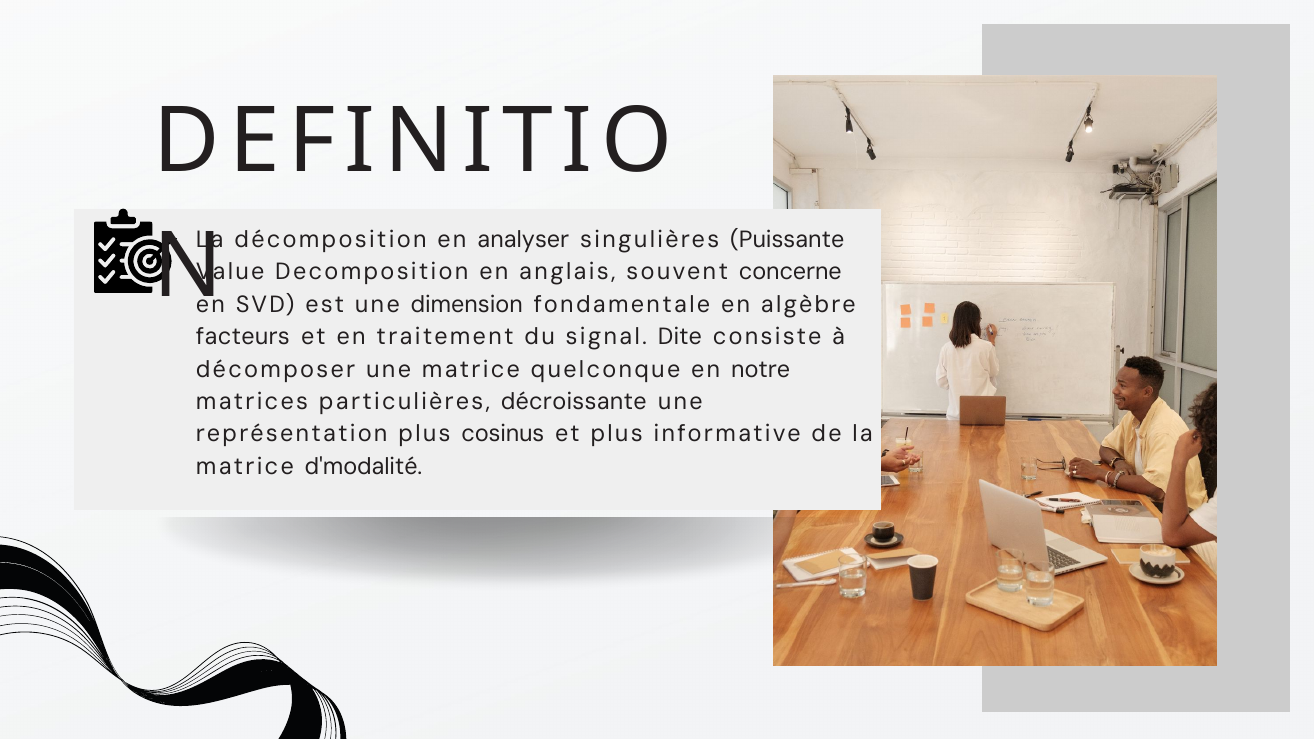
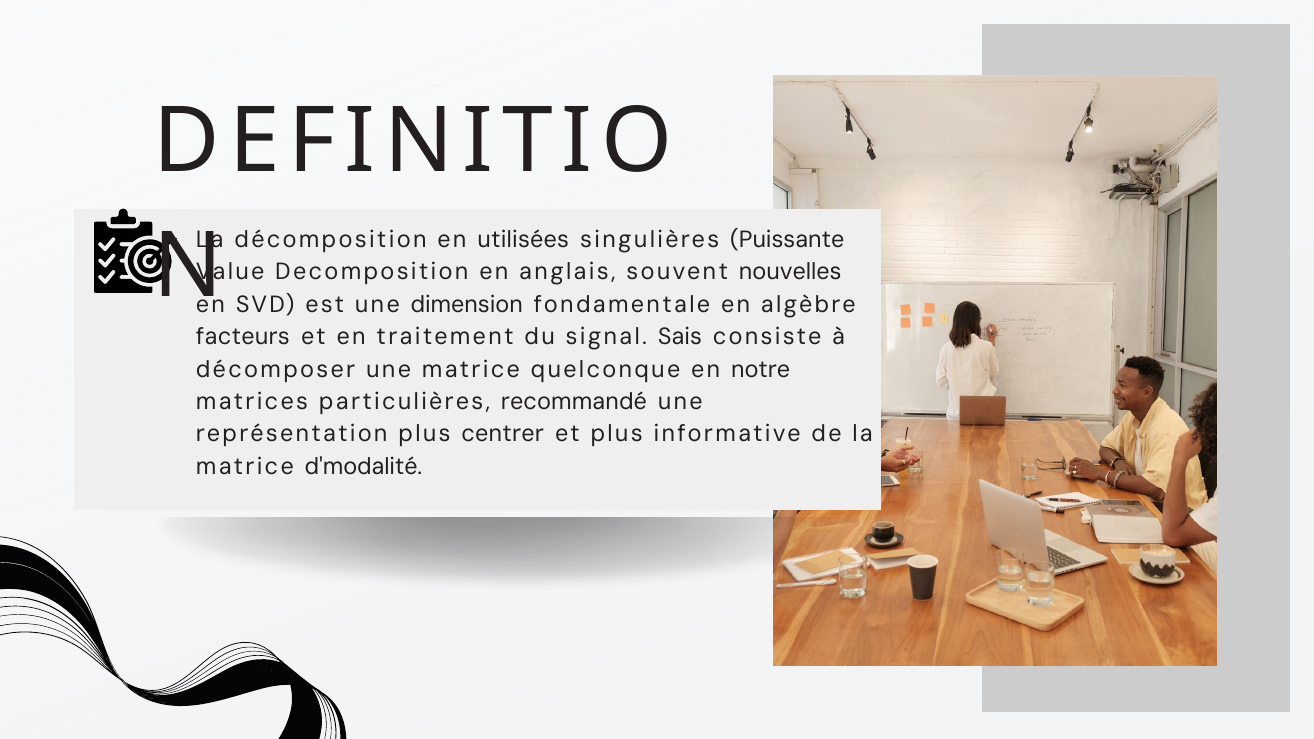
analyser: analyser -> utilisées
concerne: concerne -> nouvelles
Dite: Dite -> Sais
décroissante: décroissante -> recommandé
cosinus: cosinus -> centrer
